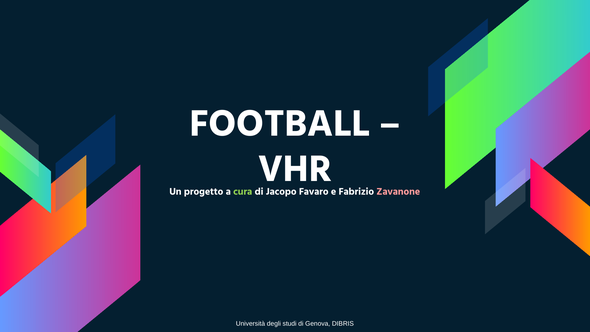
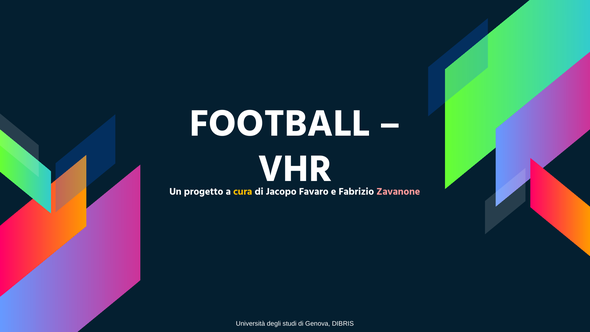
cura colour: light green -> yellow
